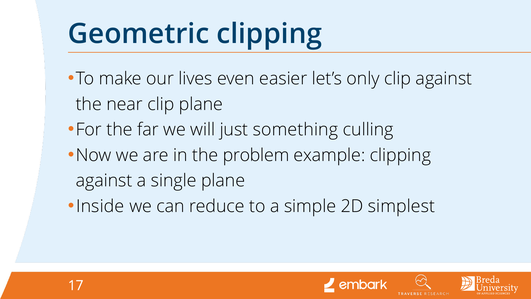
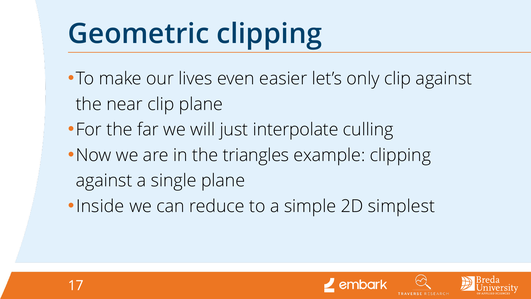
something: something -> interpolate
problem: problem -> triangles
